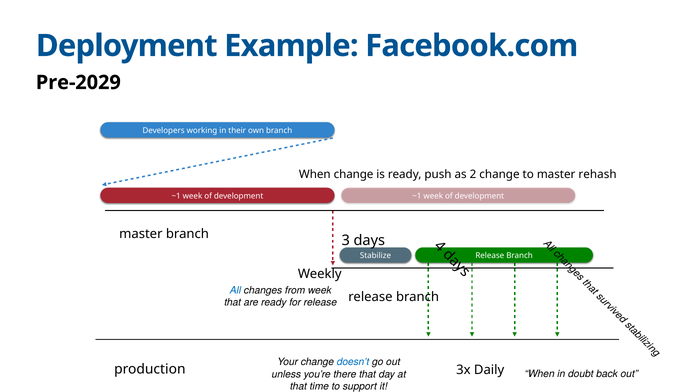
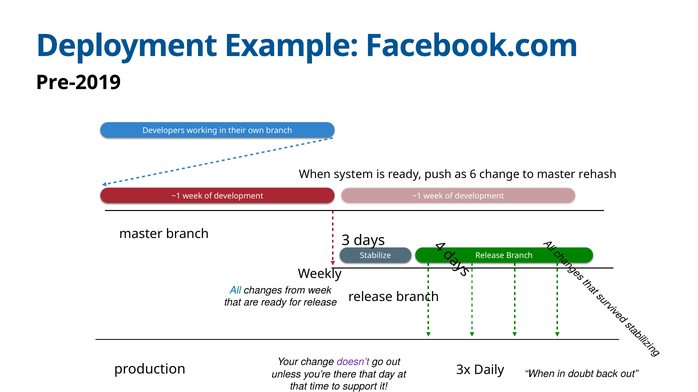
Pre-2029: Pre-2029 -> Pre-2019
When change: change -> system
2: 2 -> 6
doesn’t colour: blue -> purple
